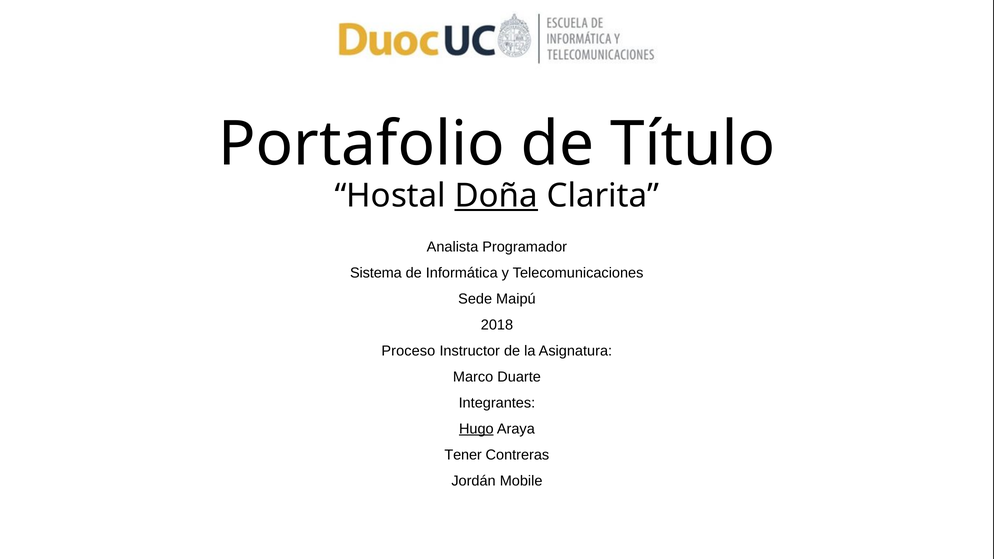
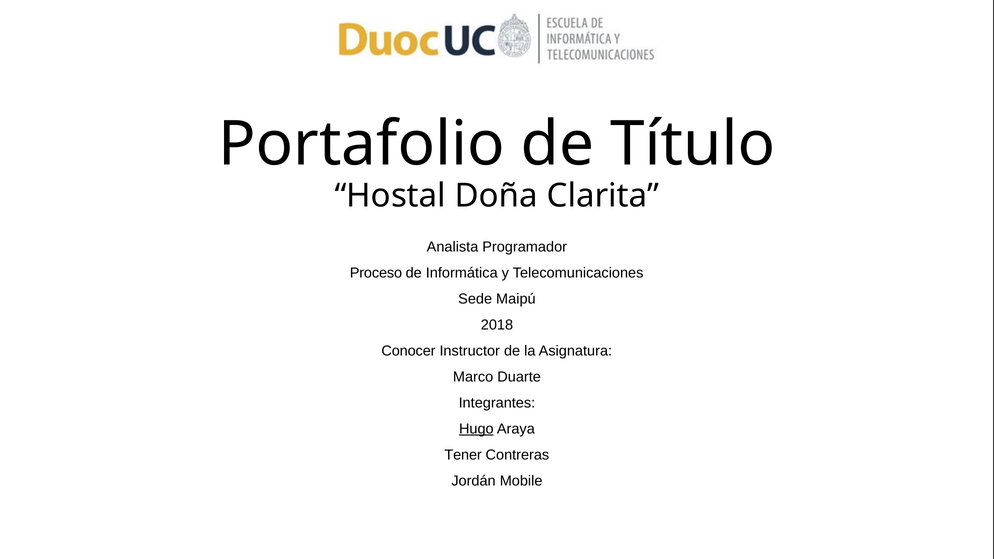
Doña underline: present -> none
Sistema: Sistema -> Proceso
Proceso: Proceso -> Conocer
